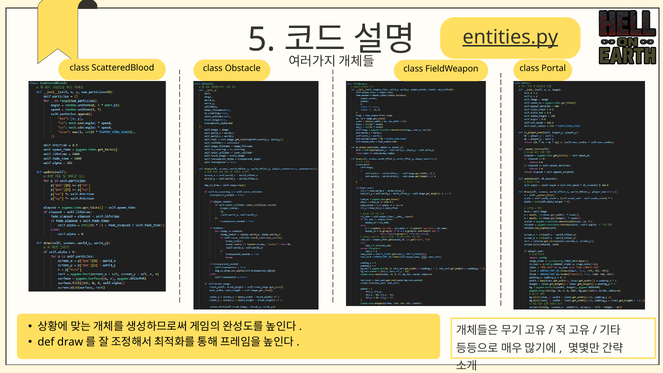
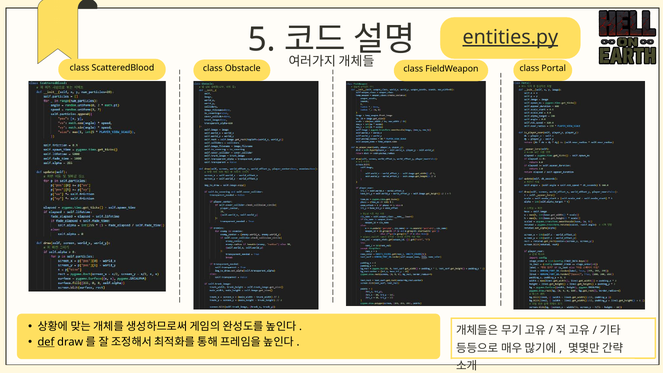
def underline: none -> present
